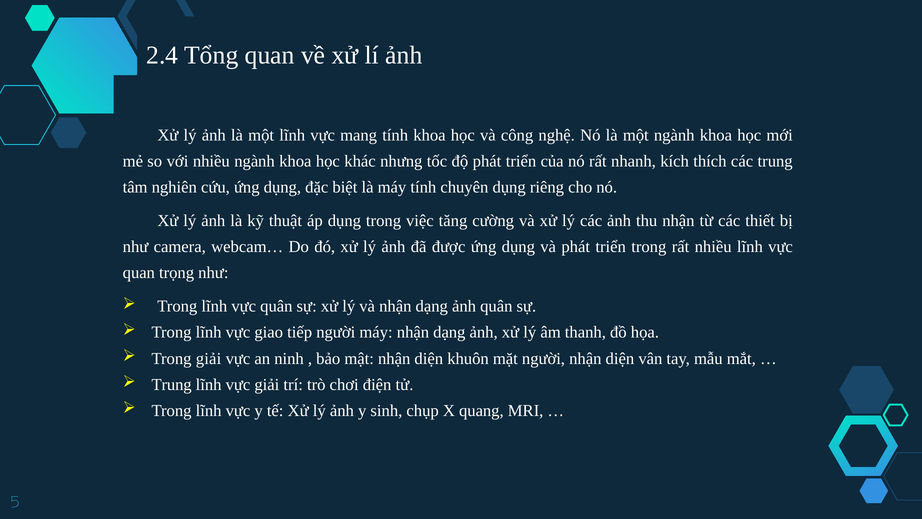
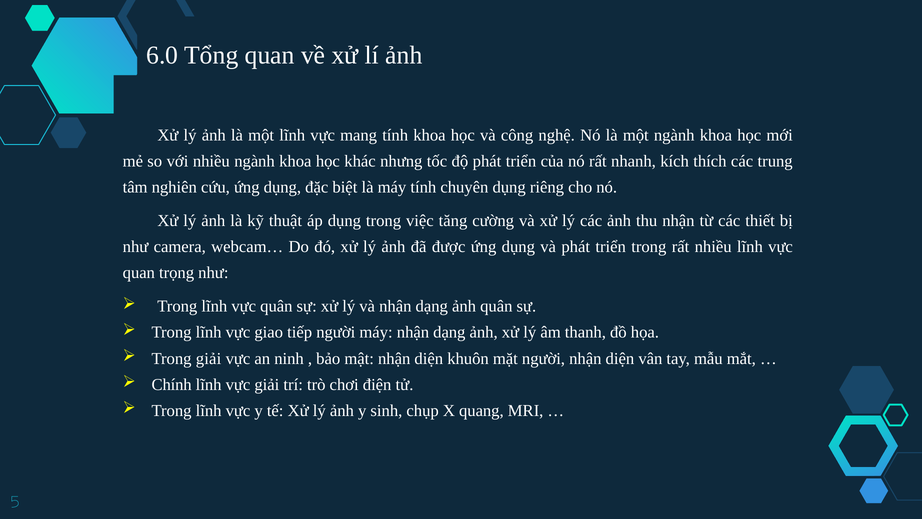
2.4: 2.4 -> 6.0
Trung at (172, 384): Trung -> Chính
